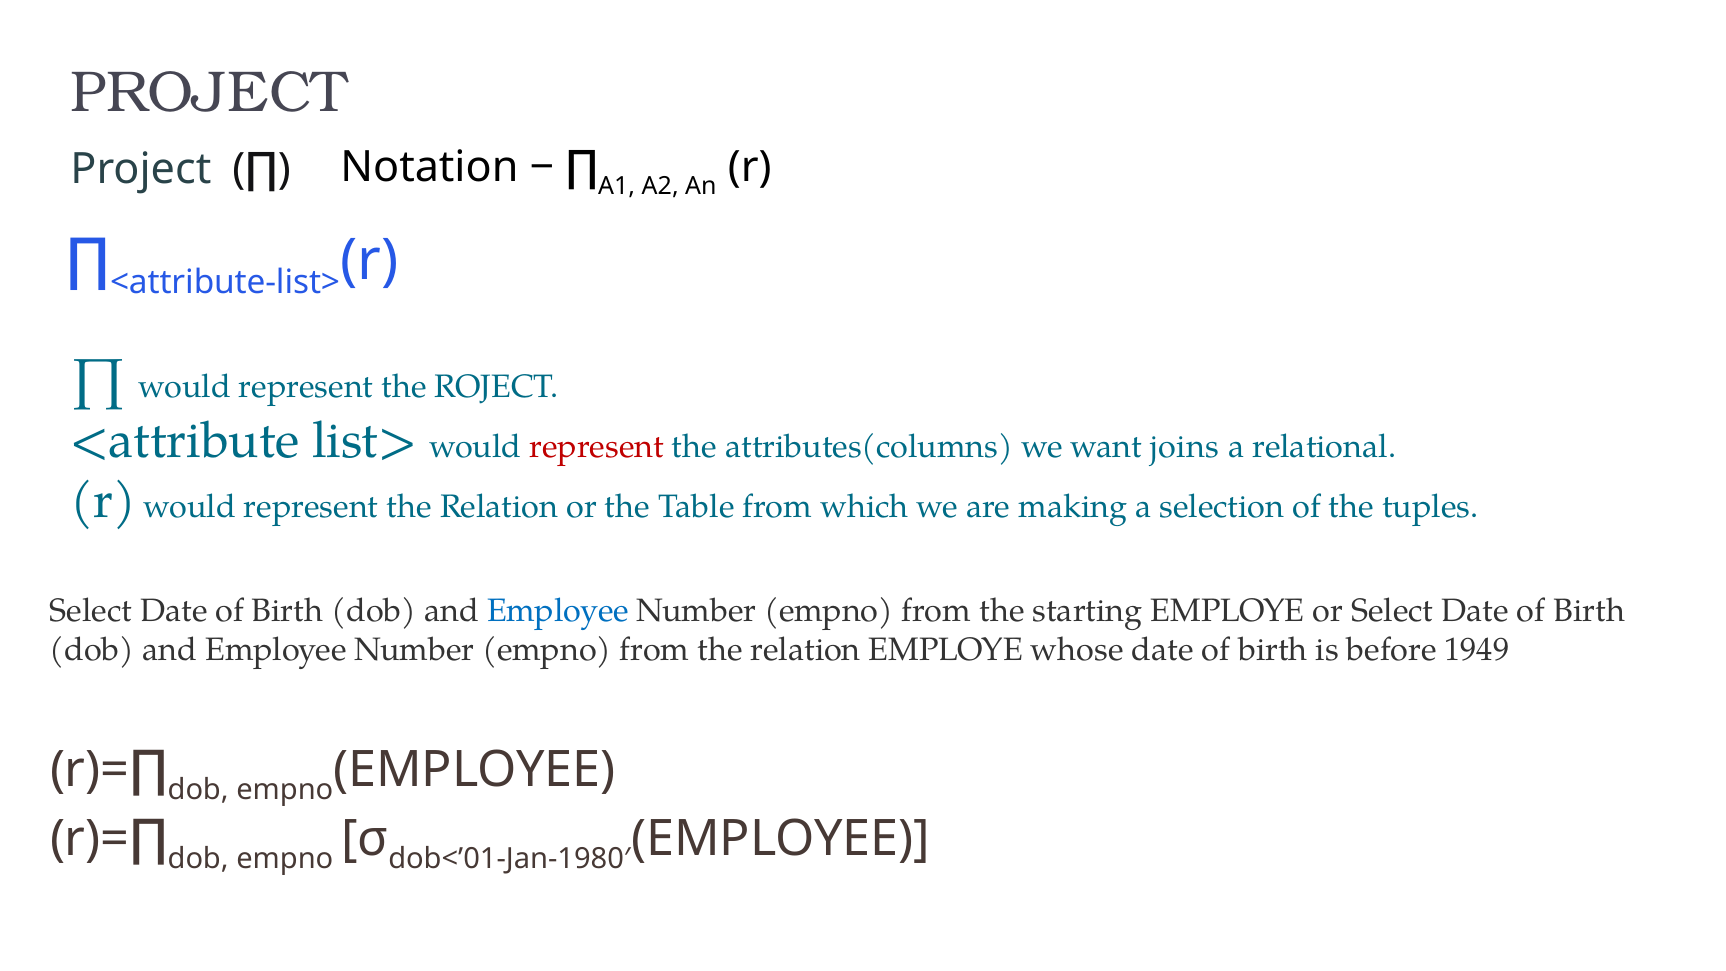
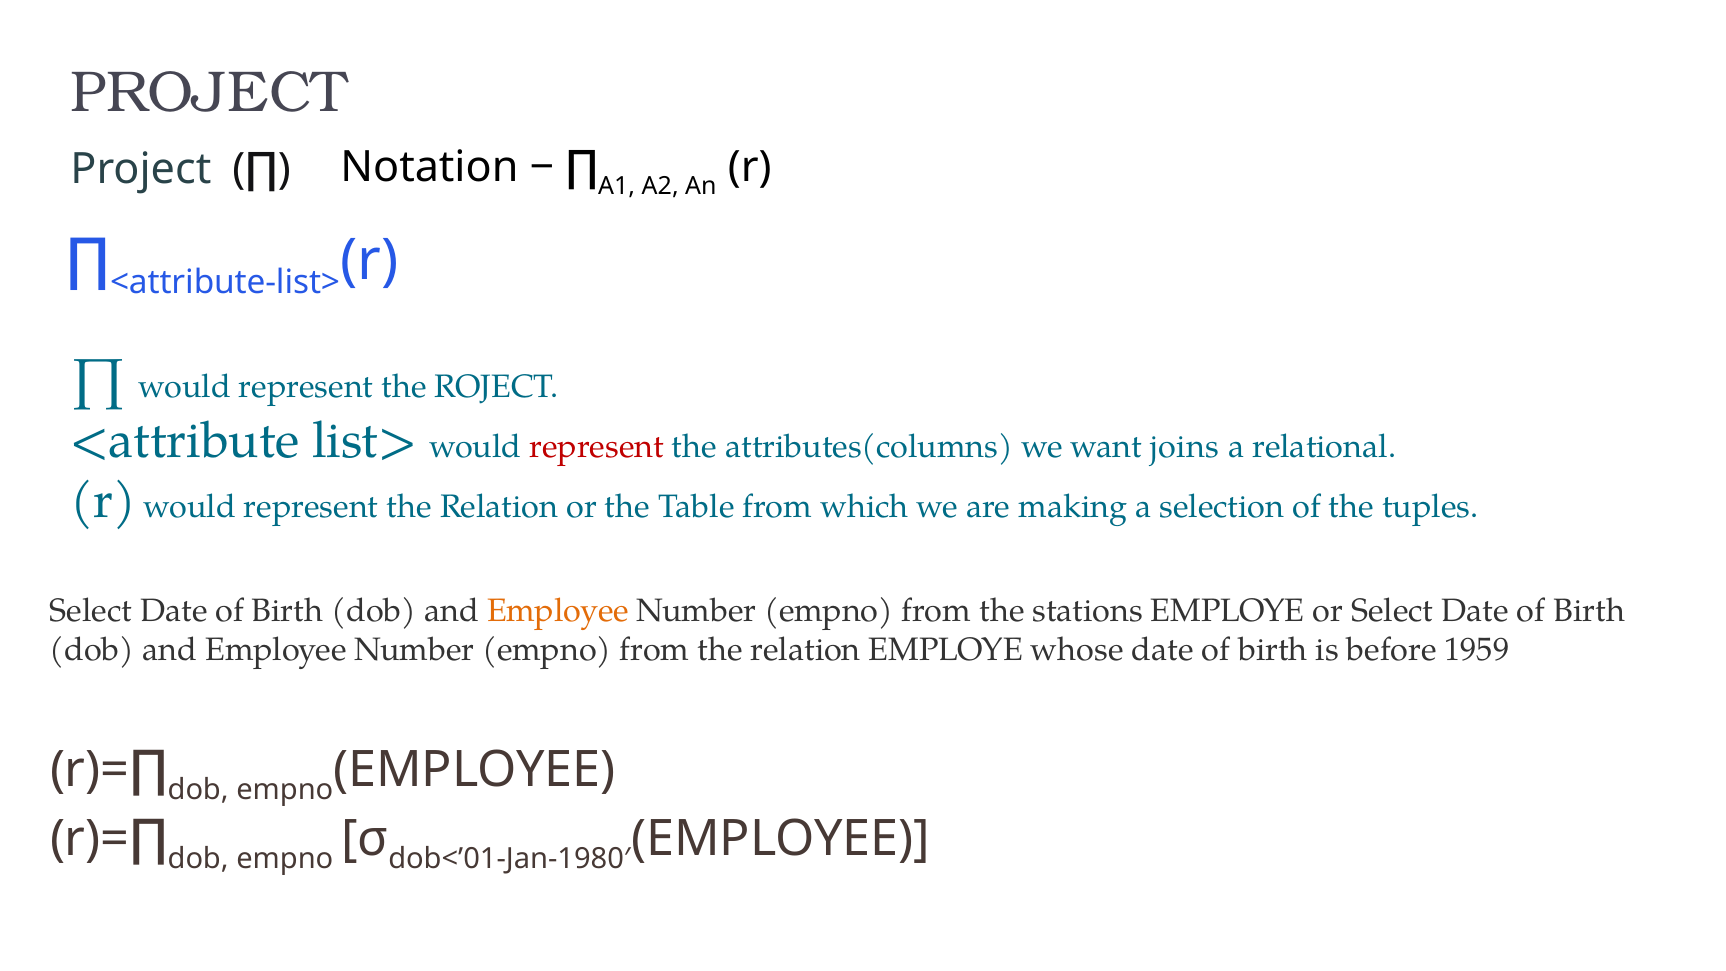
Employee at (558, 611) colour: blue -> orange
starting: starting -> stations
1949: 1949 -> 1959
